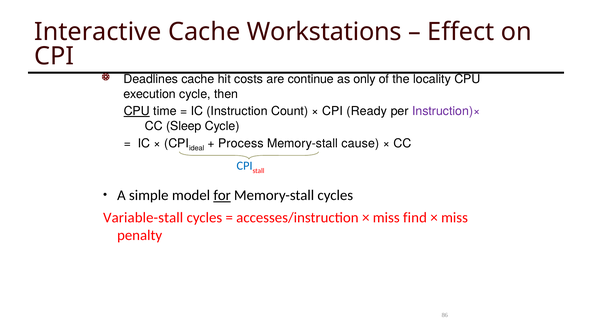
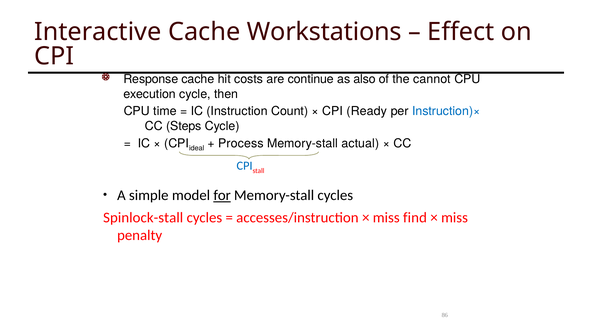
Deadlines: Deadlines -> Response
only: only -> also
locality: locality -> cannot
CPU at (137, 111) underline: present -> none
Instruction)× colour: purple -> blue
Sleep: Sleep -> Steps
cause: cause -> actual
Variable-stall: Variable-stall -> Spinlock-stall
